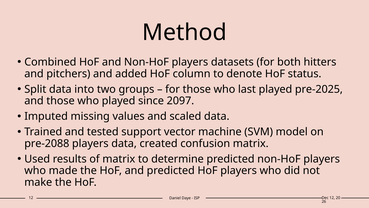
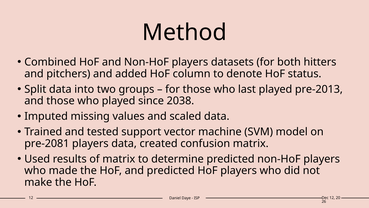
pre-2025: pre-2025 -> pre-2013
2097: 2097 -> 2038
pre-2088: pre-2088 -> pre-2081
